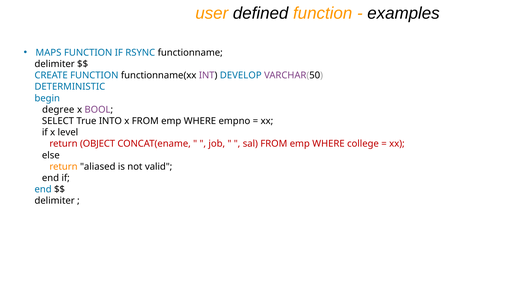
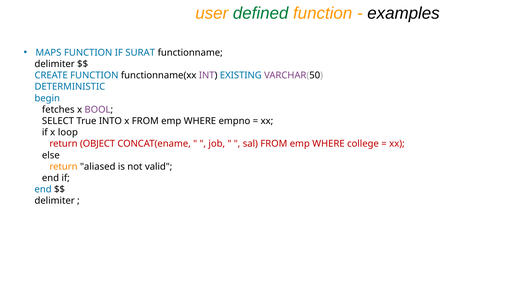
defined colour: black -> green
RSYNC: RSYNC -> SURAT
DEVELOP: DEVELOP -> EXISTING
degree: degree -> fetches
level: level -> loop
